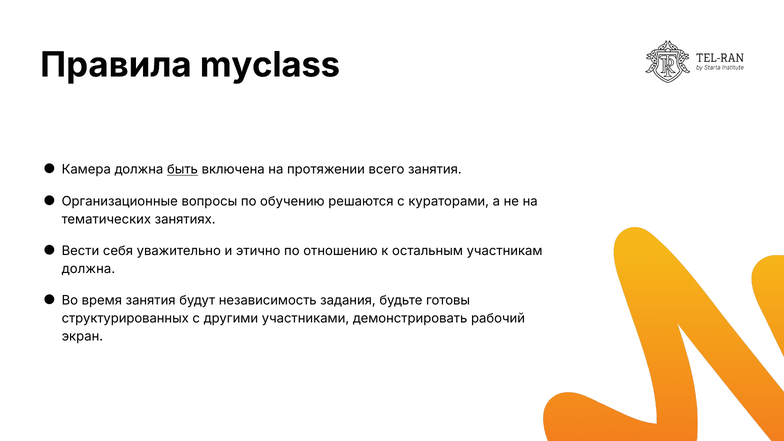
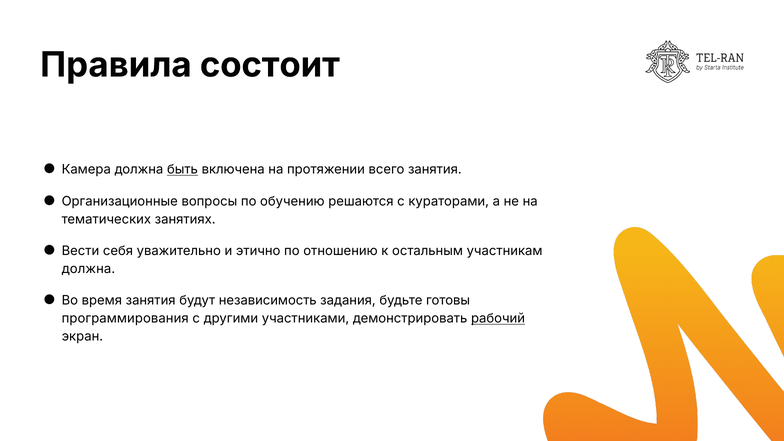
myclass: myclass -> состоит
структурированных: структурированных -> программирования
рабочий underline: none -> present
